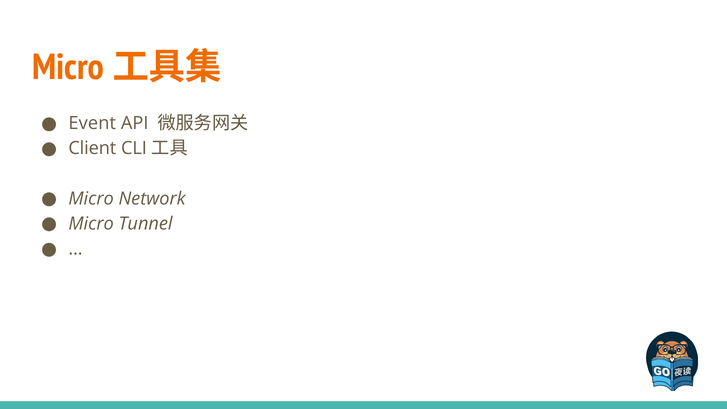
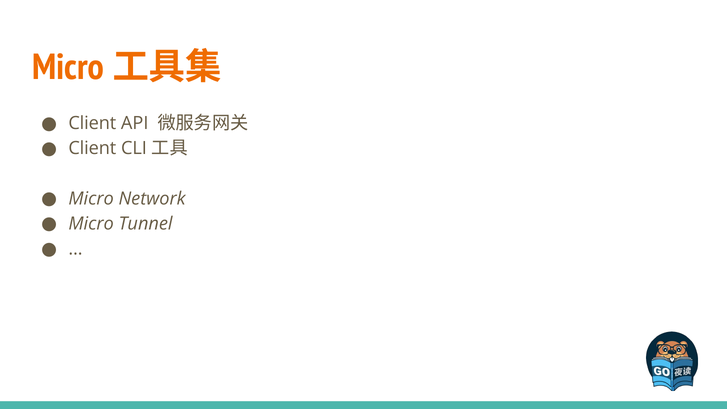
Event at (92, 123): Event -> Client
